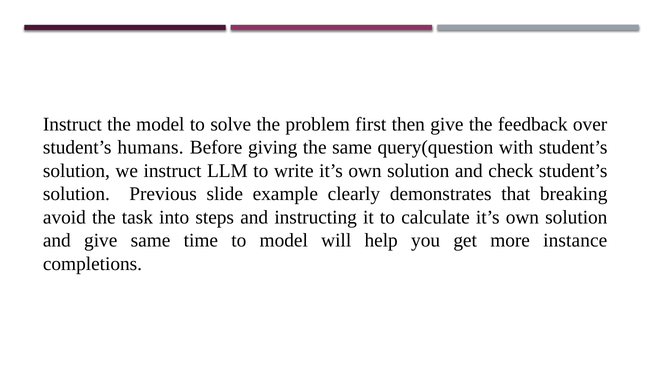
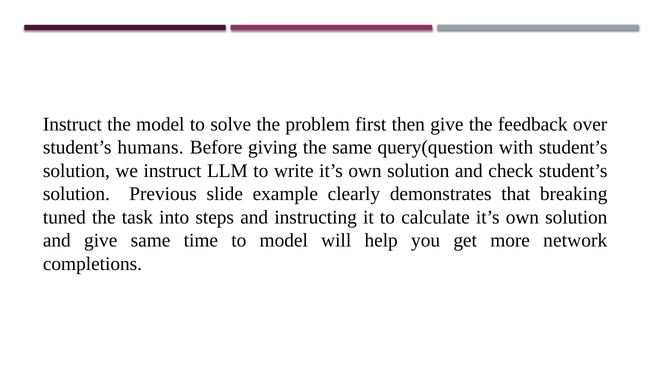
avoid: avoid -> tuned
instance: instance -> network
